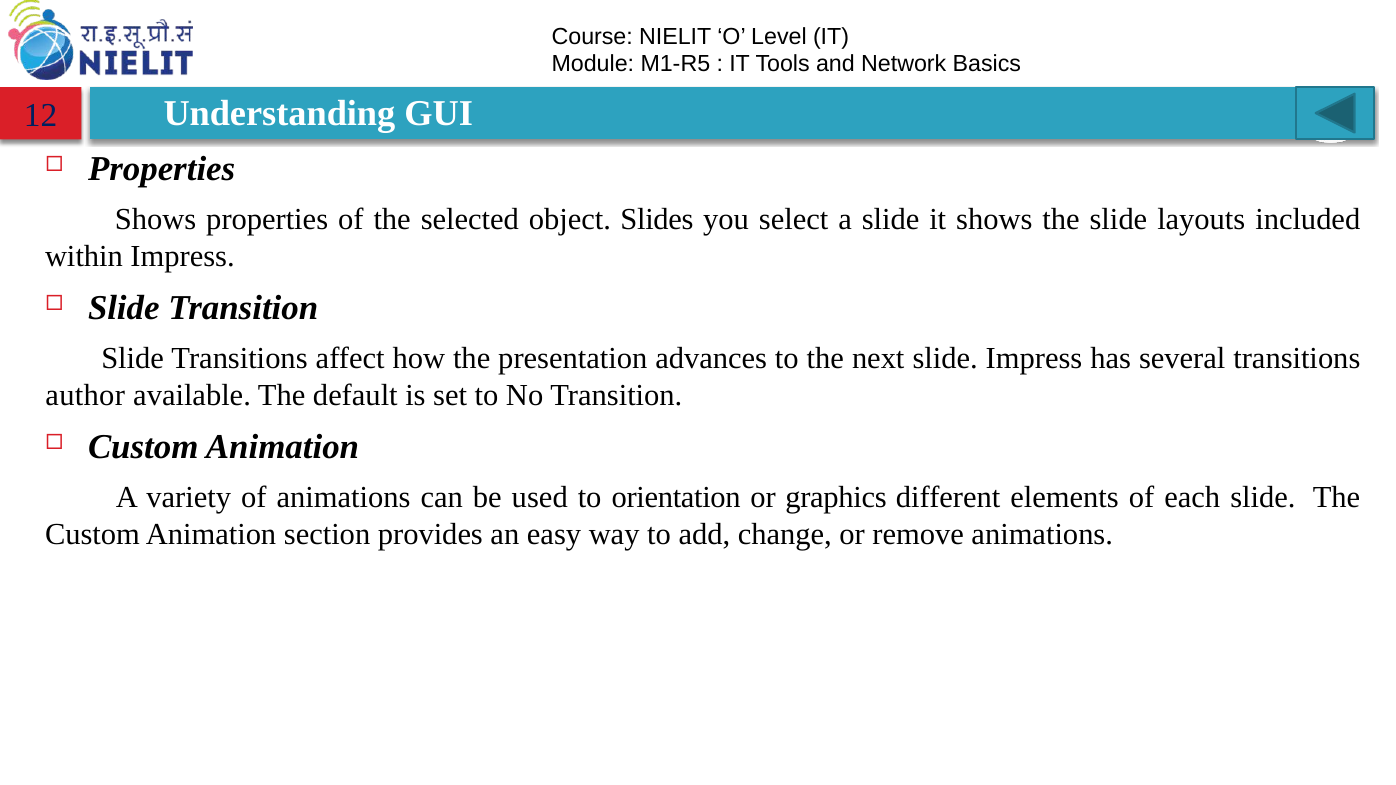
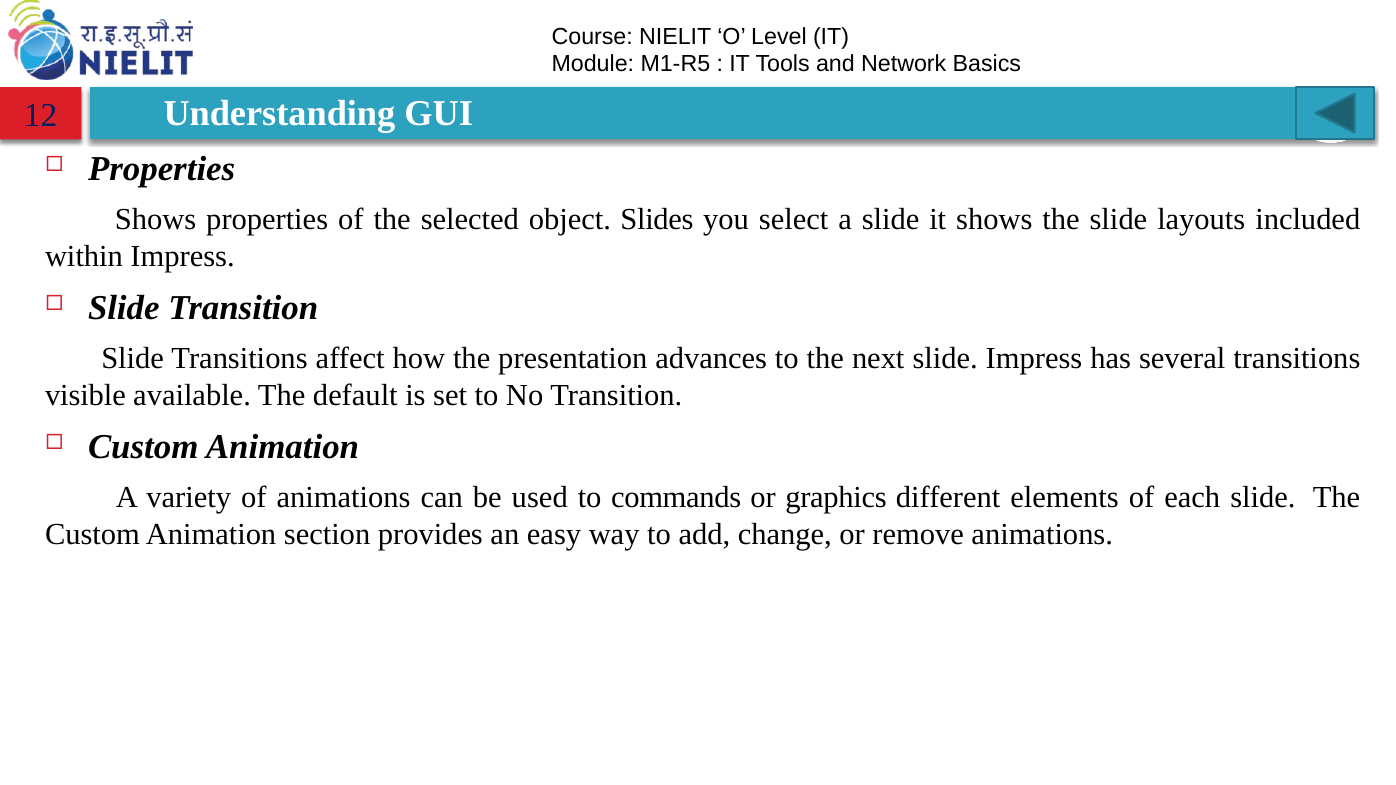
author: author -> visible
orientation: orientation -> commands
